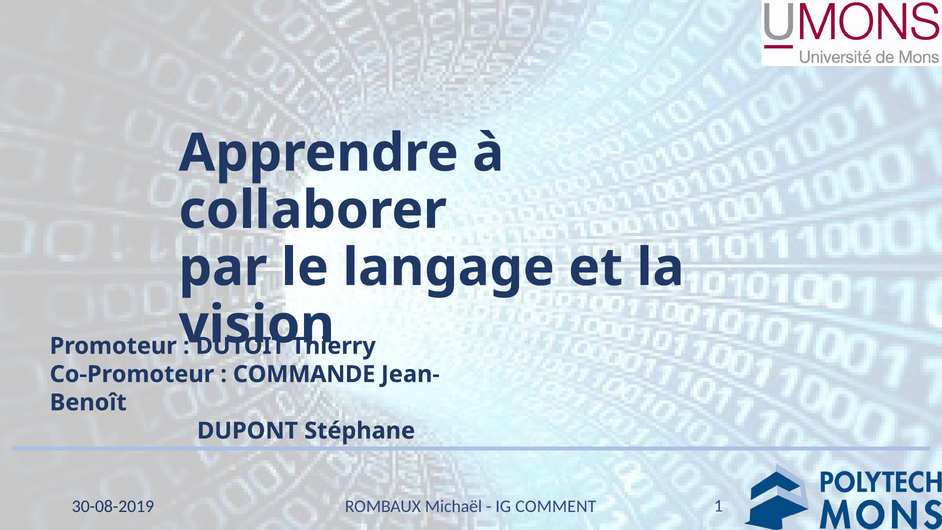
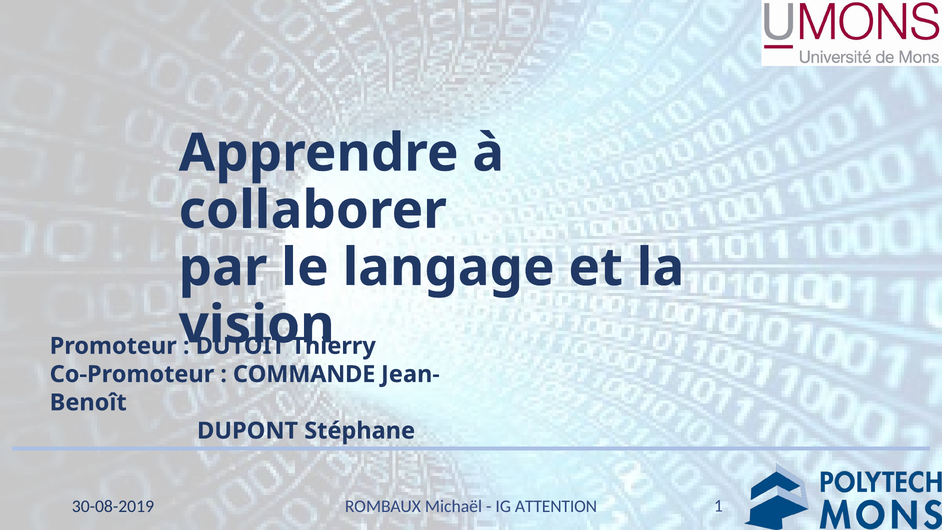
COMMENT: COMMENT -> ATTENTION
